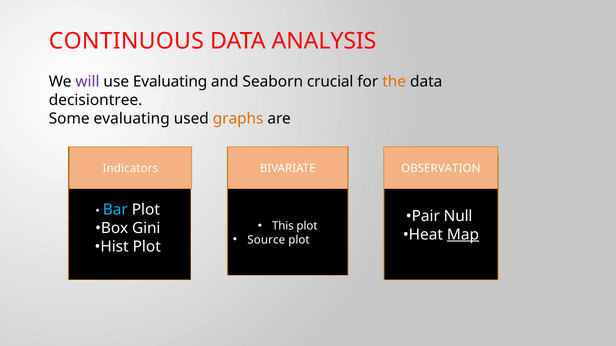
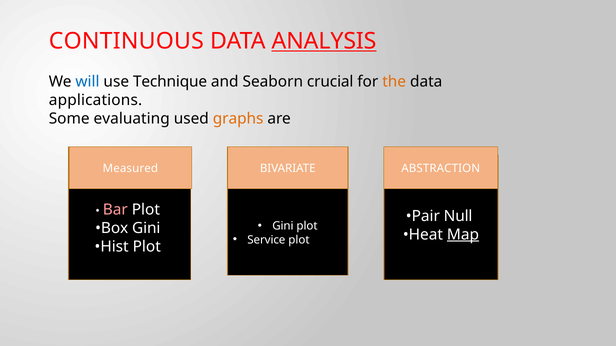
ANALYSIS underline: none -> present
will colour: purple -> blue
use Evaluating: Evaluating -> Technique
decisiontree: decisiontree -> applications
Indicators: Indicators -> Measured
OBSERVATION: OBSERVATION -> ABSTRACTION
Bar colour: light blue -> pink
This at (283, 226): This -> Gini
Source: Source -> Service
